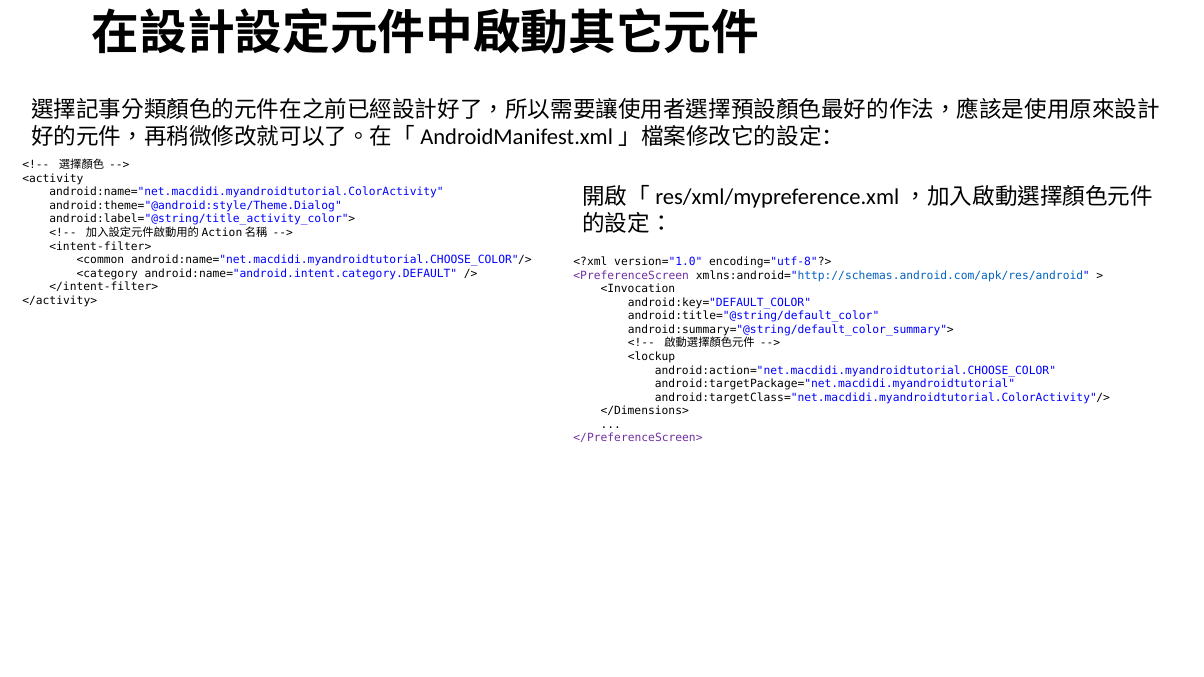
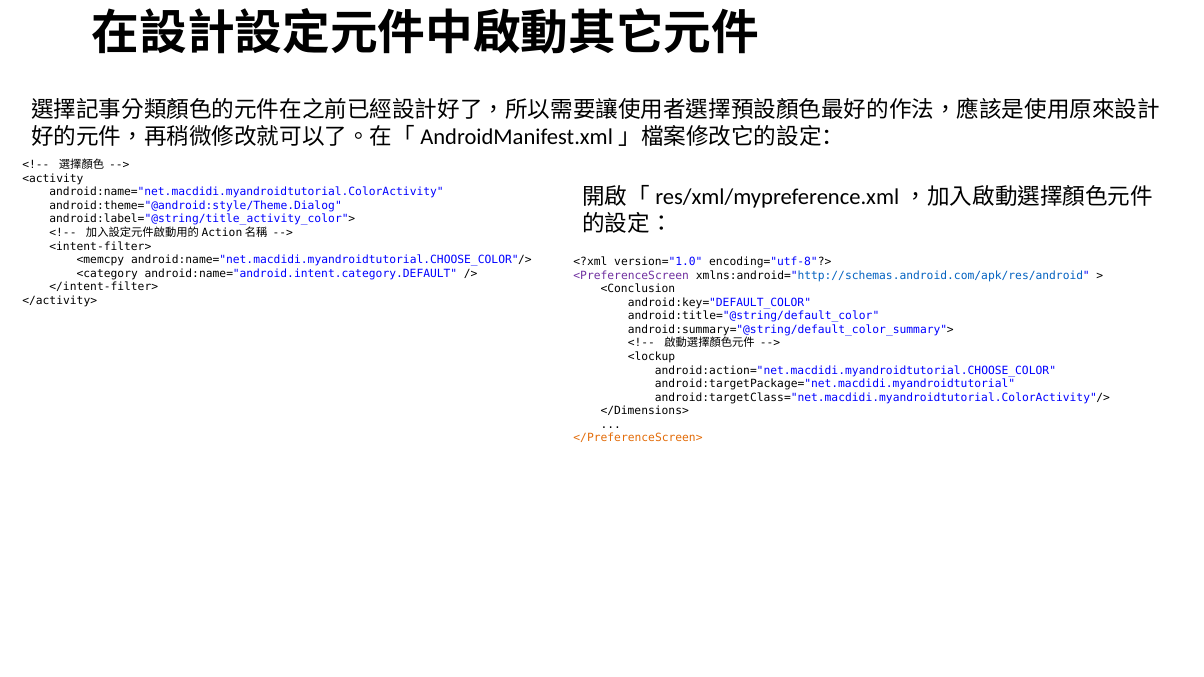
<common: <common -> <memcpy
<Invocation: <Invocation -> <Conclusion
</PreferenceScreen> colour: purple -> orange
